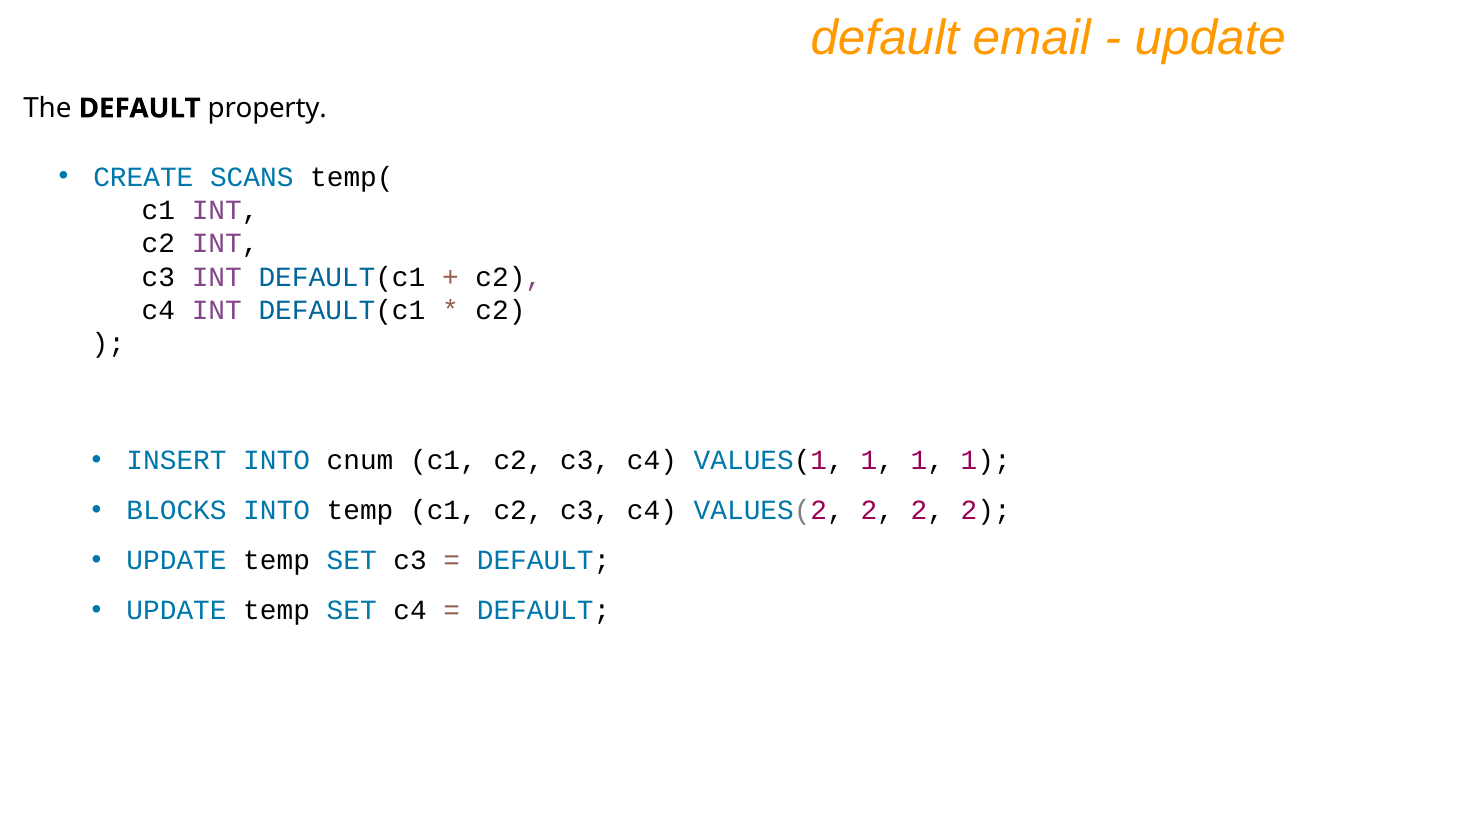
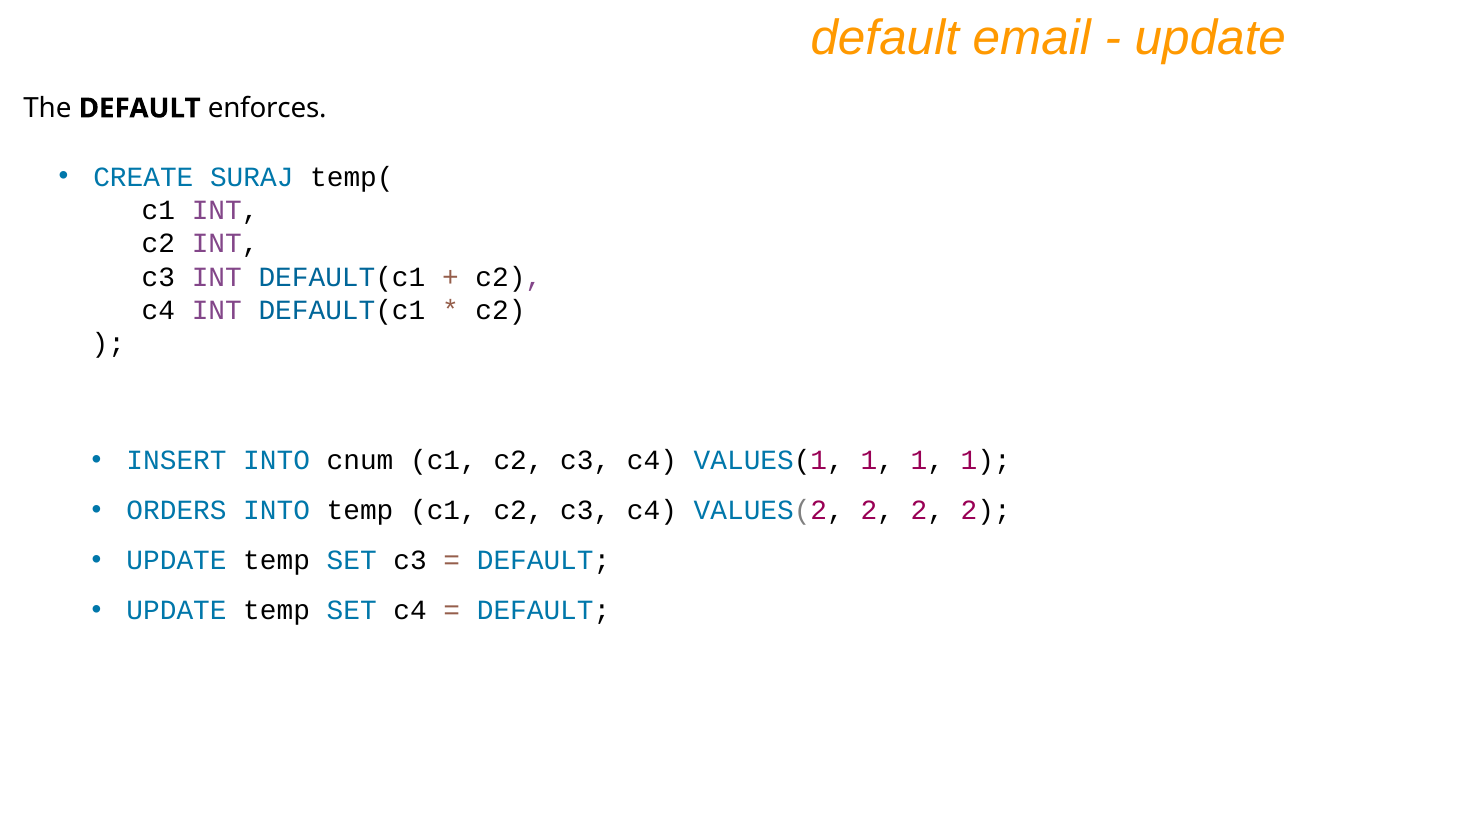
property: property -> enforces
SCANS: SCANS -> SURAJ
BLOCKS: BLOCKS -> ORDERS
